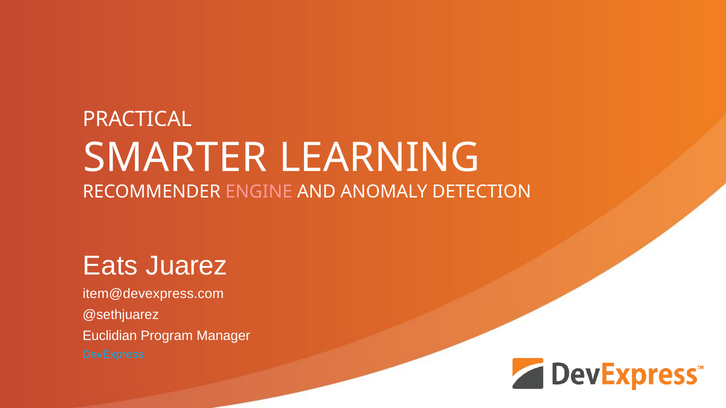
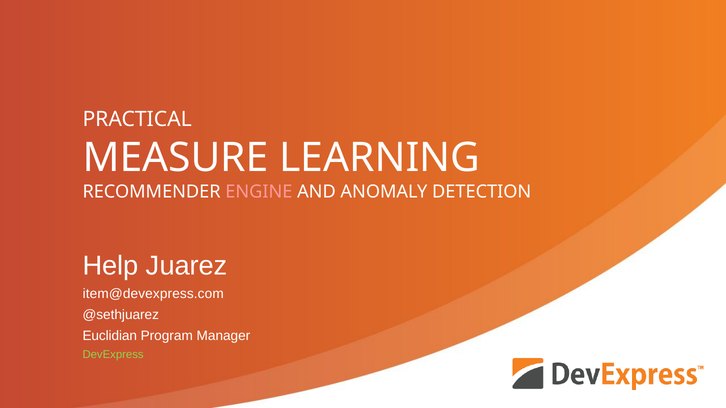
SMARTER: SMARTER -> MEASURE
Eats: Eats -> Help
DevExpress colour: light blue -> light green
